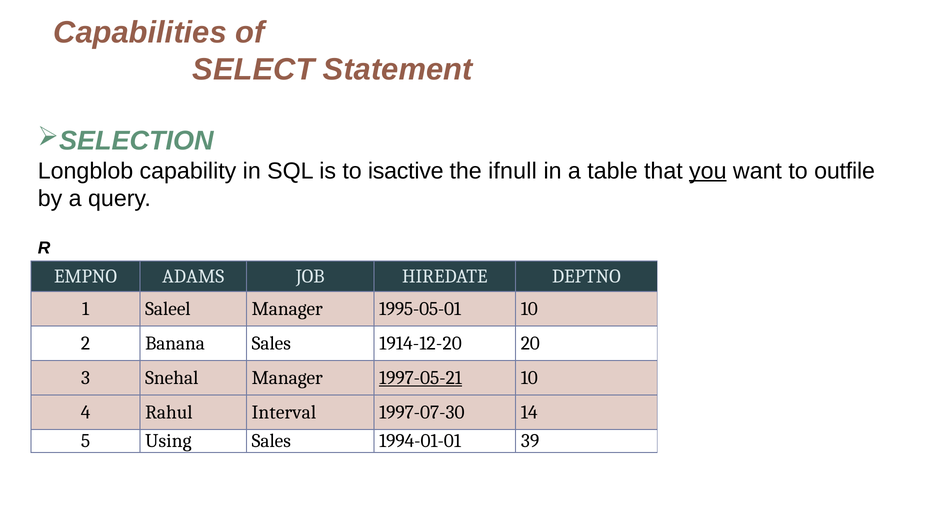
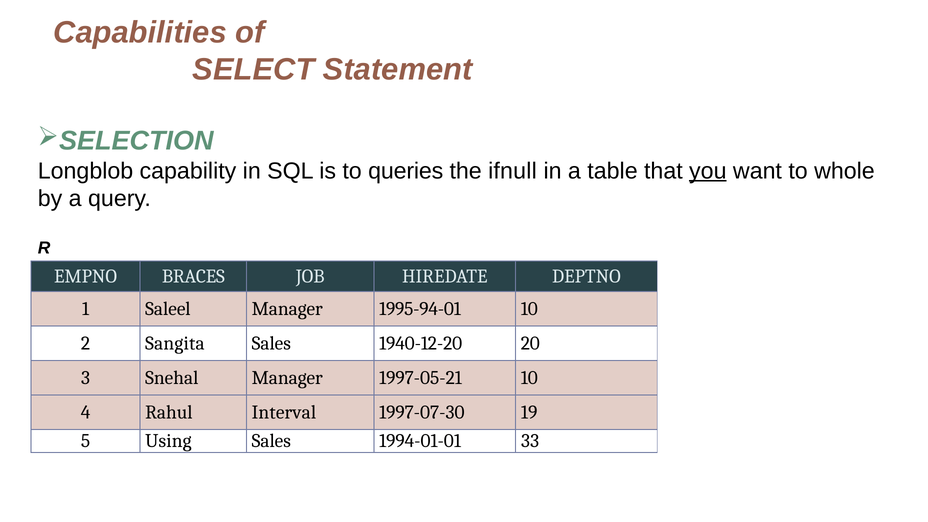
isactive: isactive -> queries
outfile: outfile -> whole
ADAMS: ADAMS -> BRACES
1995-05-01: 1995-05-01 -> 1995-94-01
Banana: Banana -> Sangita
1914-12-20: 1914-12-20 -> 1940-12-20
1997-05-21 underline: present -> none
14: 14 -> 19
39: 39 -> 33
